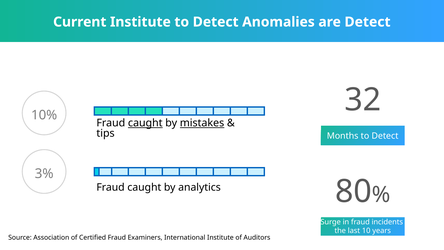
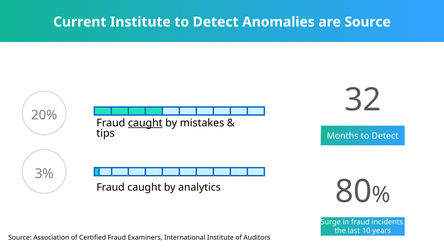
are Detect: Detect -> Source
10%: 10% -> 20%
mistakes underline: present -> none
